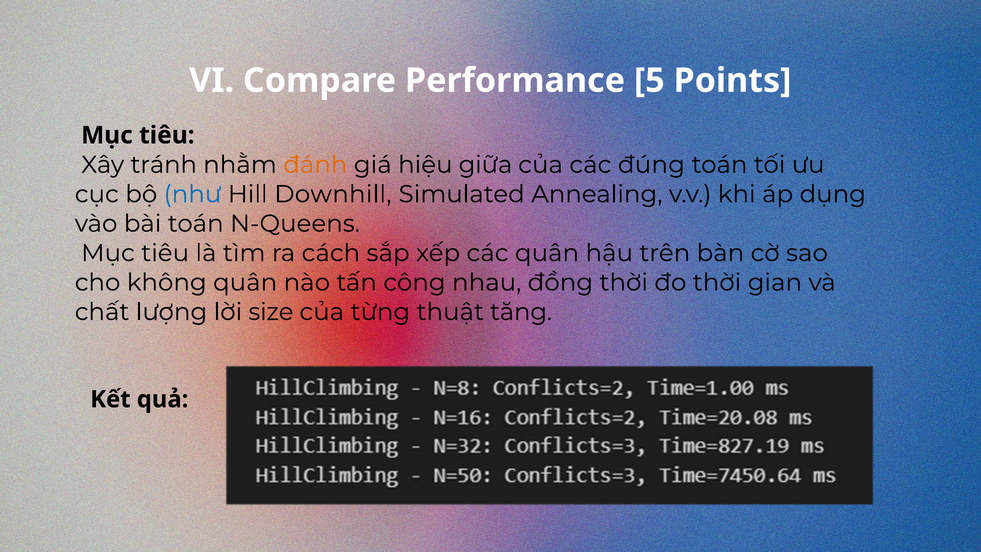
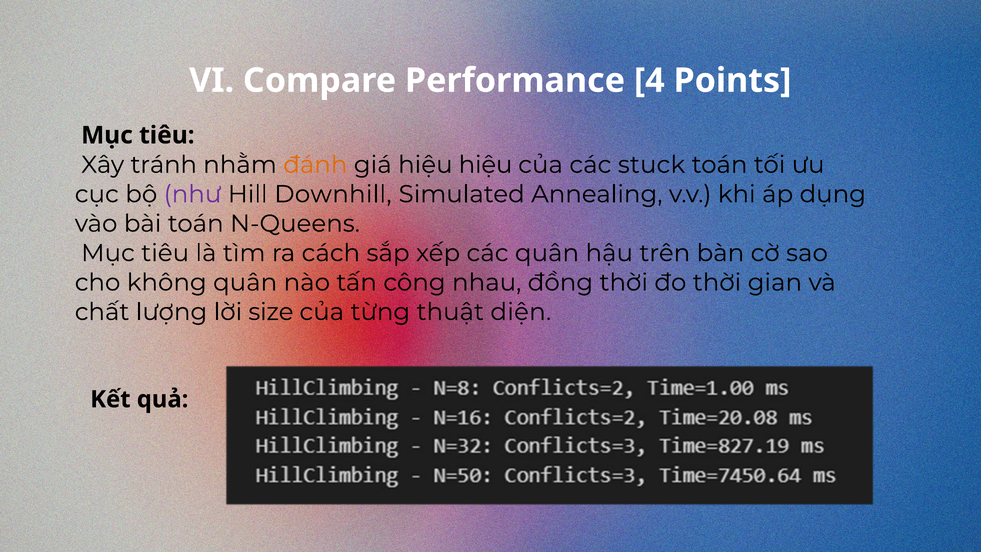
5: 5 -> 4
hiệu giữa: giữa -> hiệu
đúng: đúng -> stuck
như colour: blue -> purple
tăng: tăng -> diện
